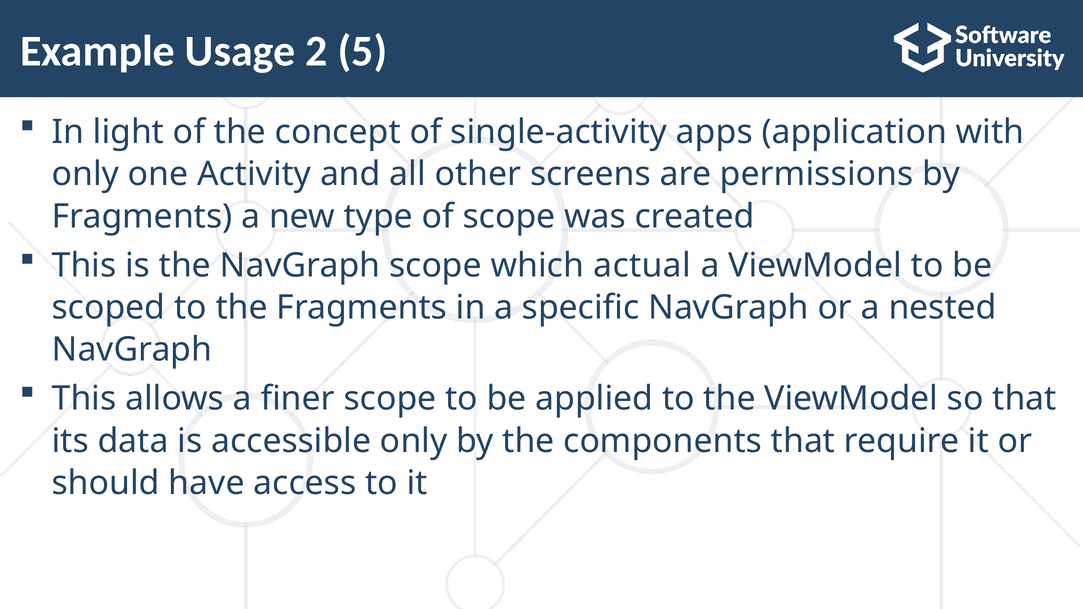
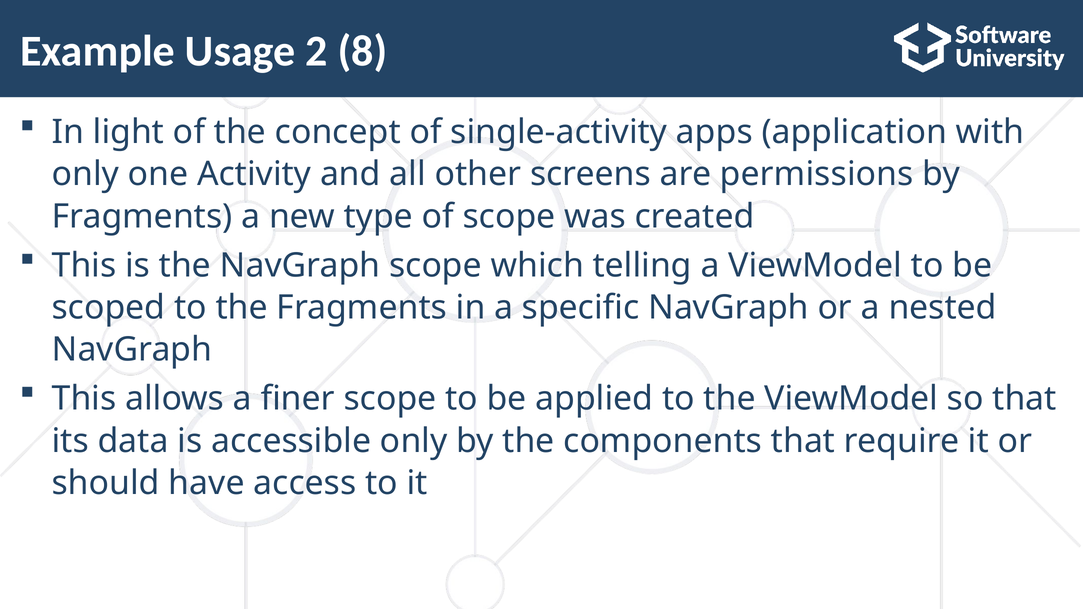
5: 5 -> 8
actual: actual -> telling
